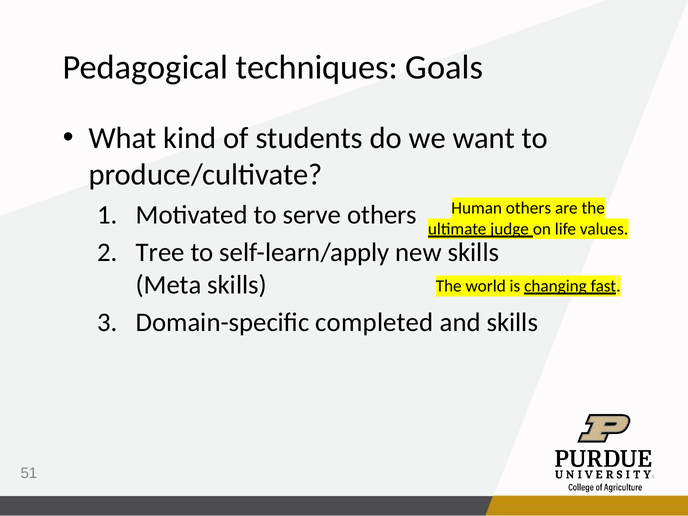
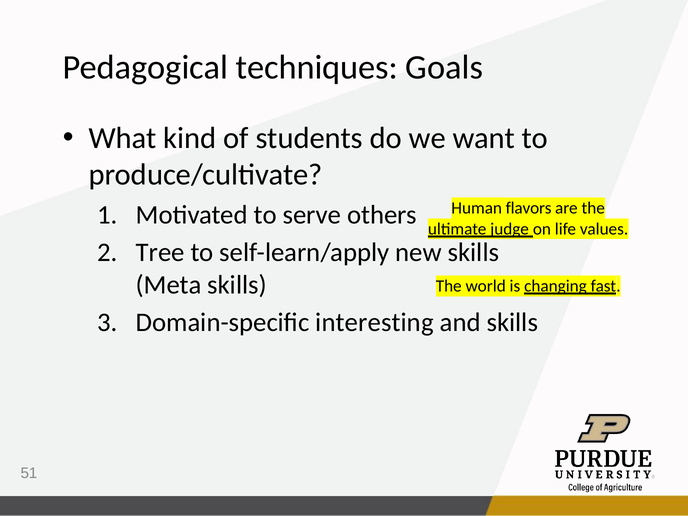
Human others: others -> flavors
completed: completed -> interesting
